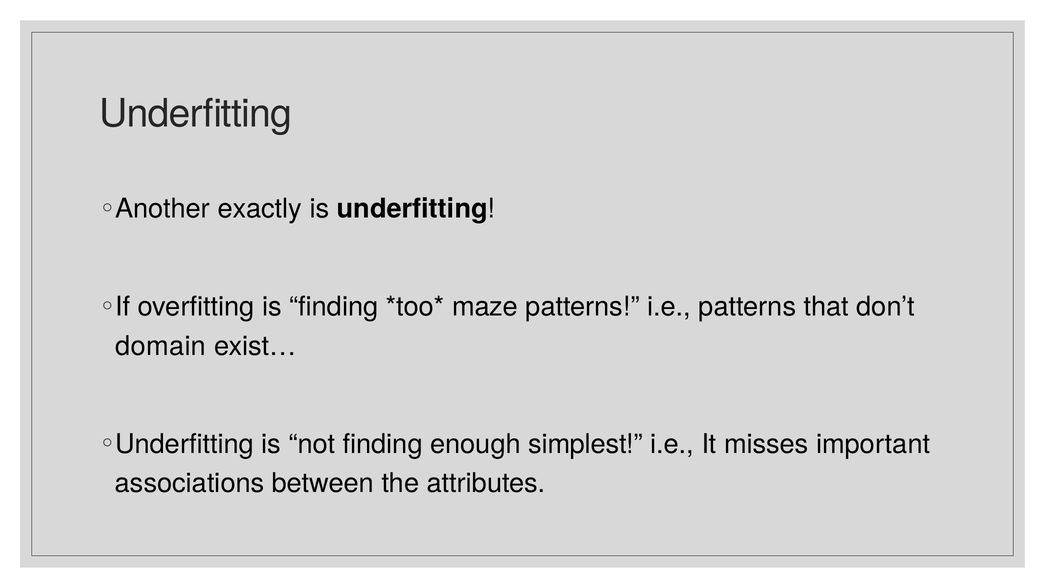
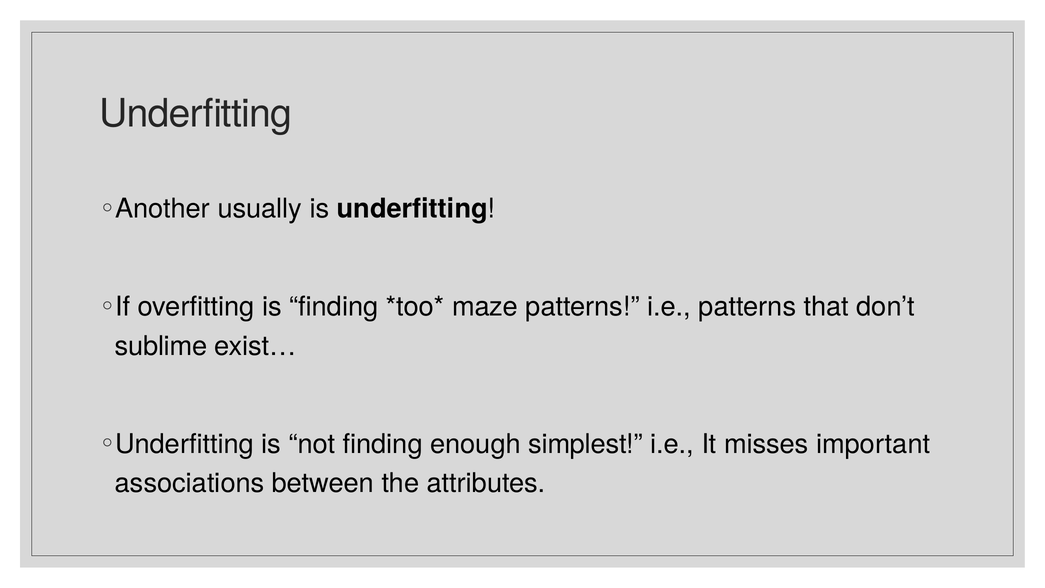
exactly: exactly -> usually
domain: domain -> sublime
